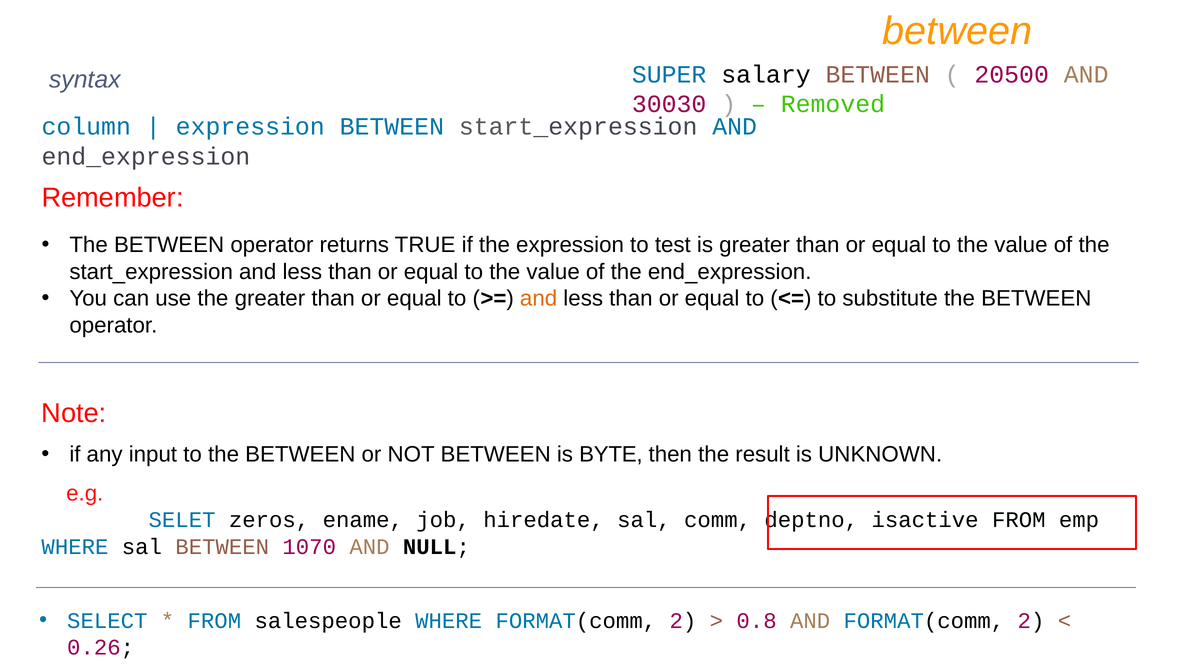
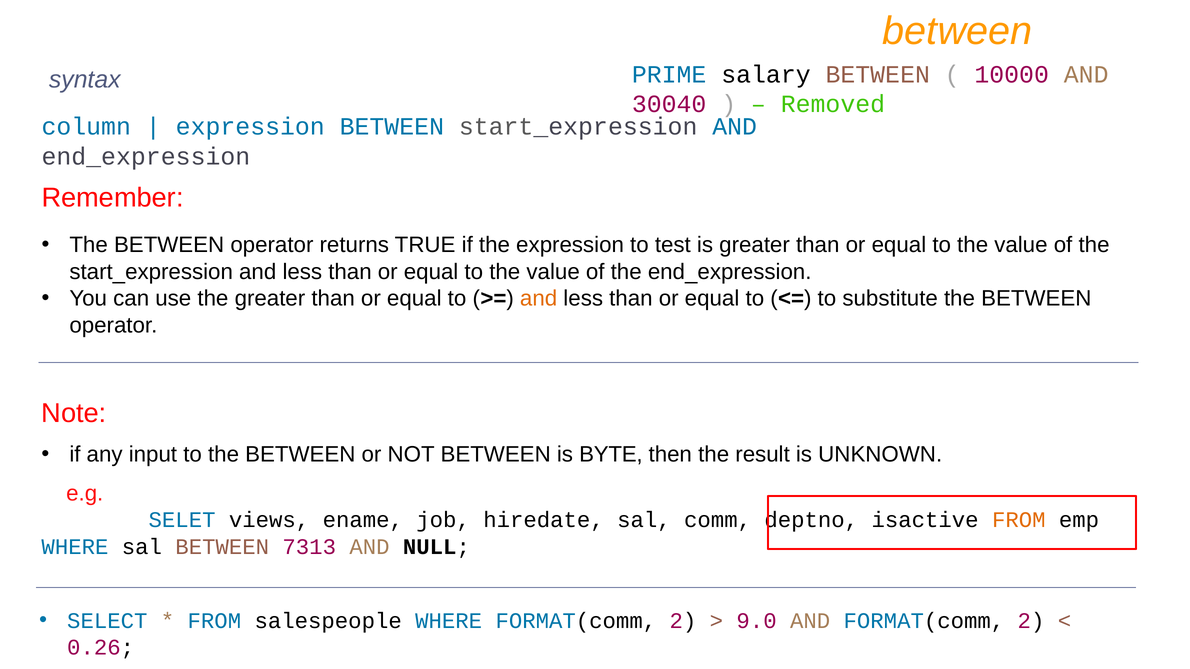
SUPER: SUPER -> PRIME
20500: 20500 -> 10000
30030: 30030 -> 30040
zeros: zeros -> views
FROM at (1019, 520) colour: black -> orange
1070: 1070 -> 7313
0.8: 0.8 -> 9.0
